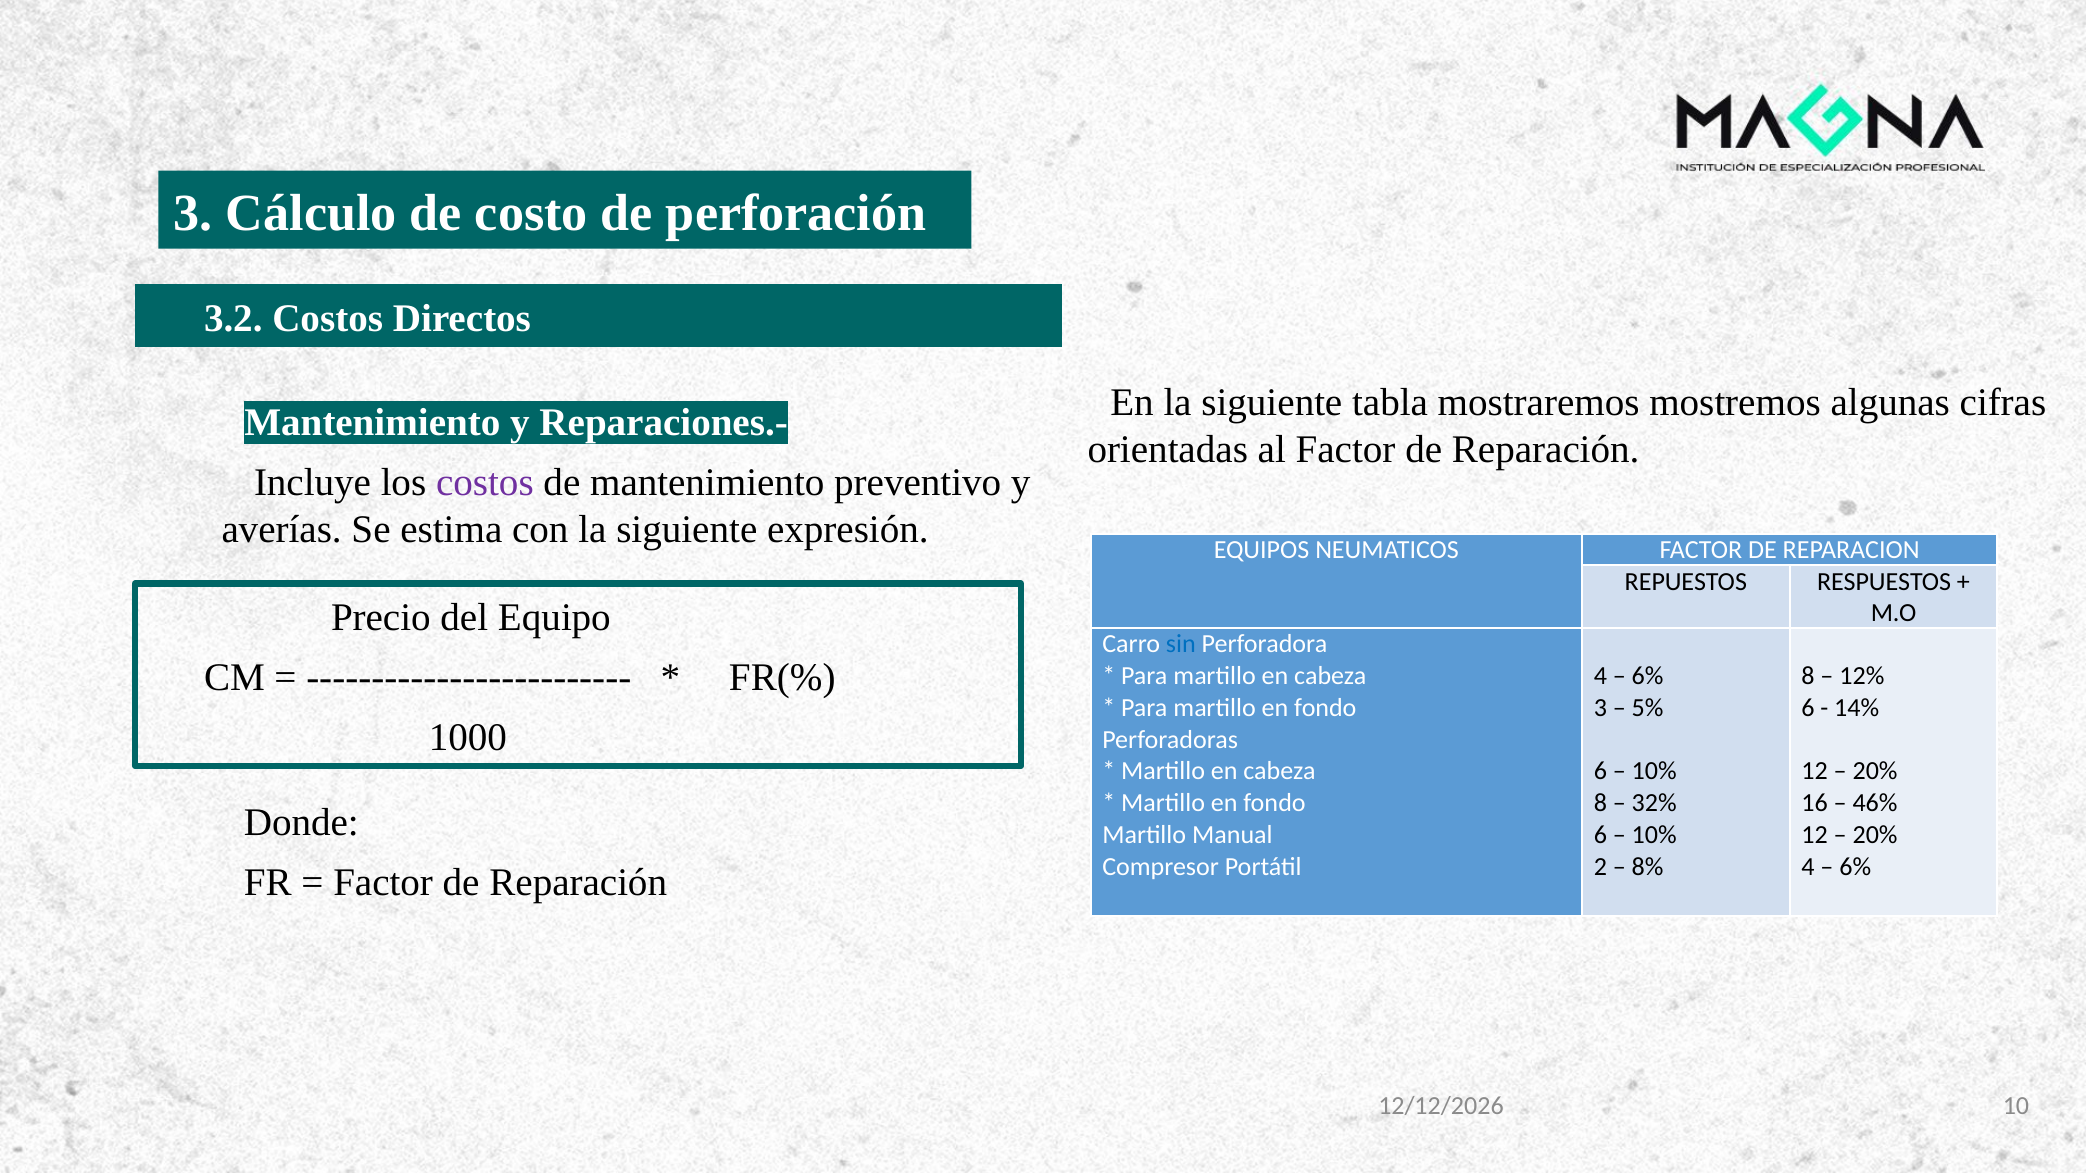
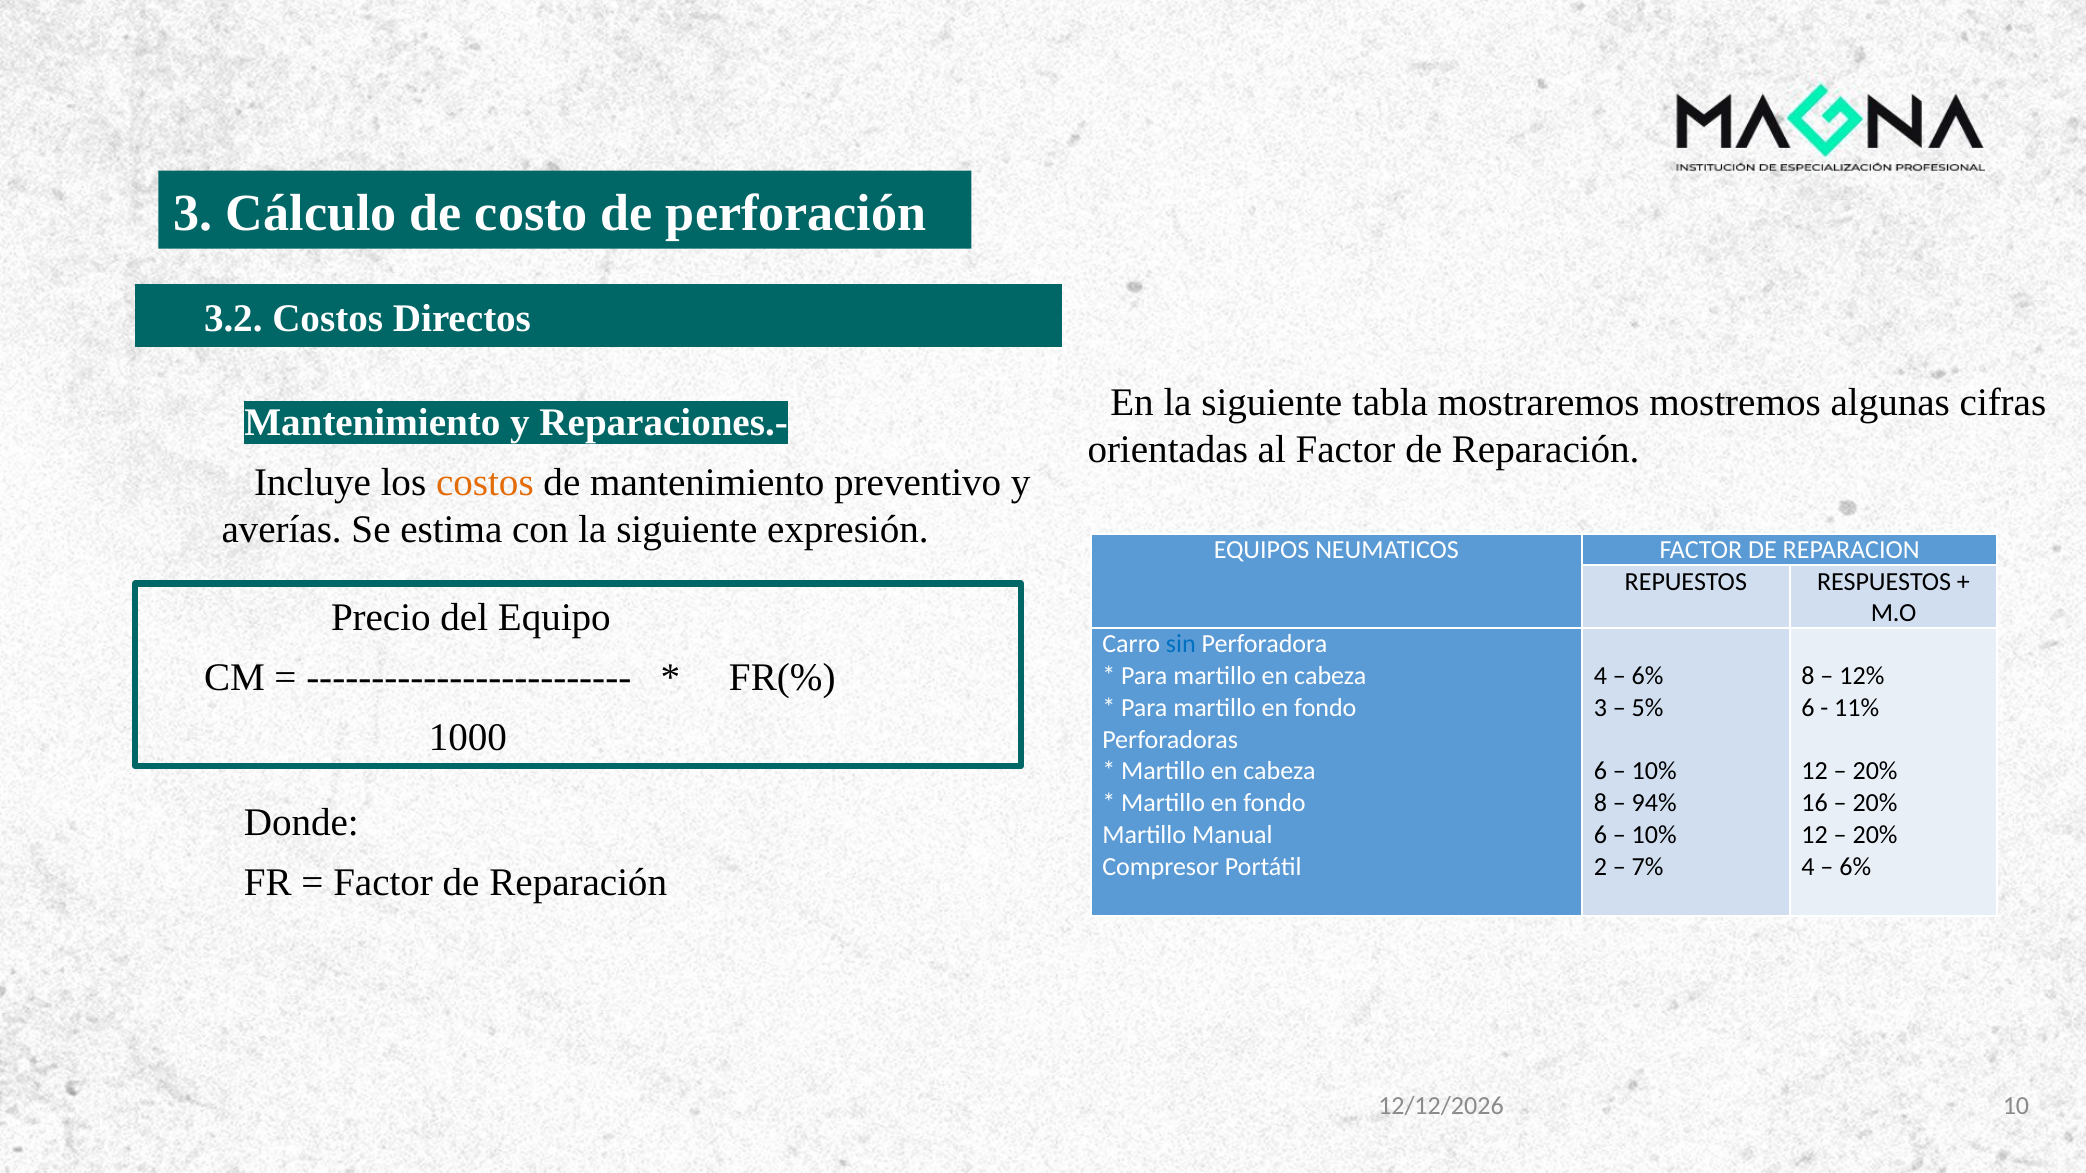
costos at (485, 483) colour: purple -> orange
14%: 14% -> 11%
32%: 32% -> 94%
46% at (1875, 803): 46% -> 20%
8%: 8% -> 7%
